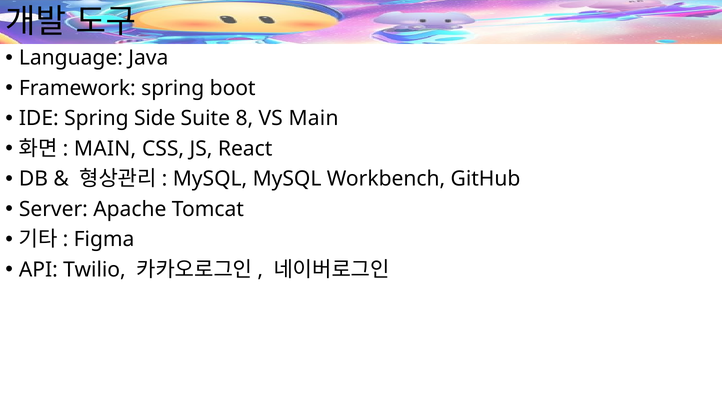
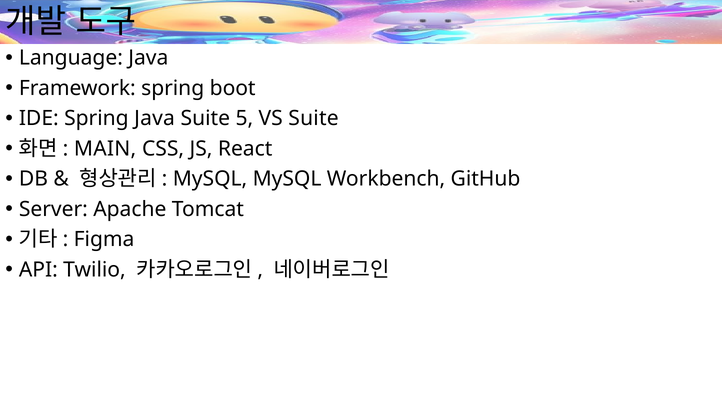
Spring Side: Side -> Java
8: 8 -> 5
VS Main: Main -> Suite
